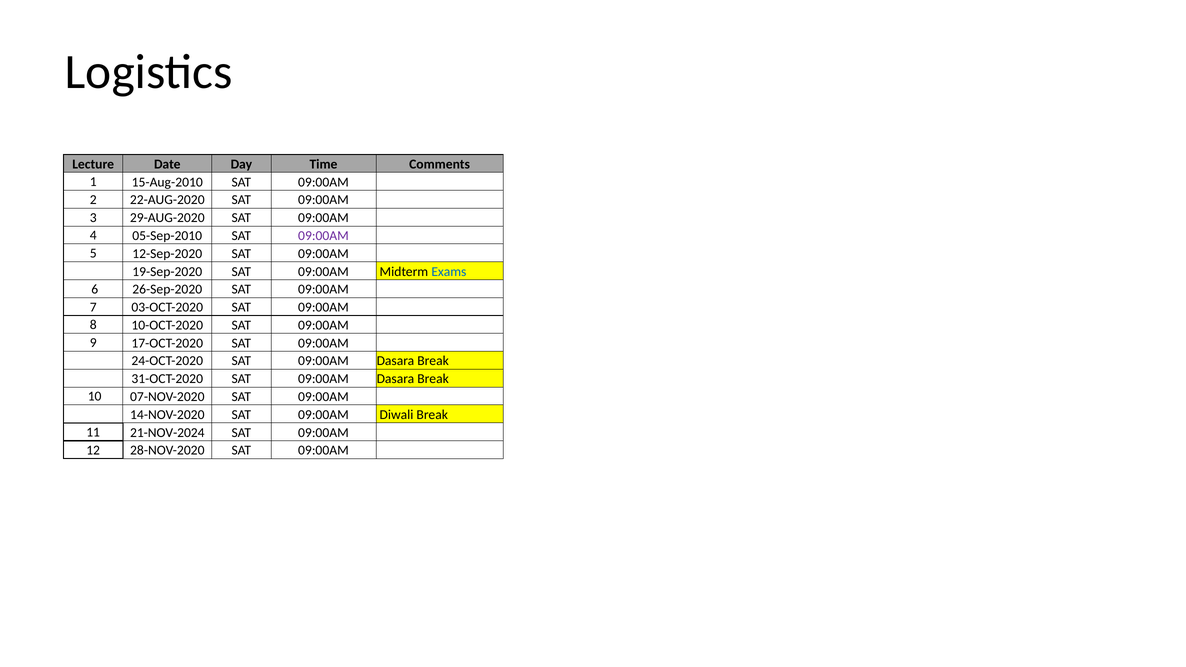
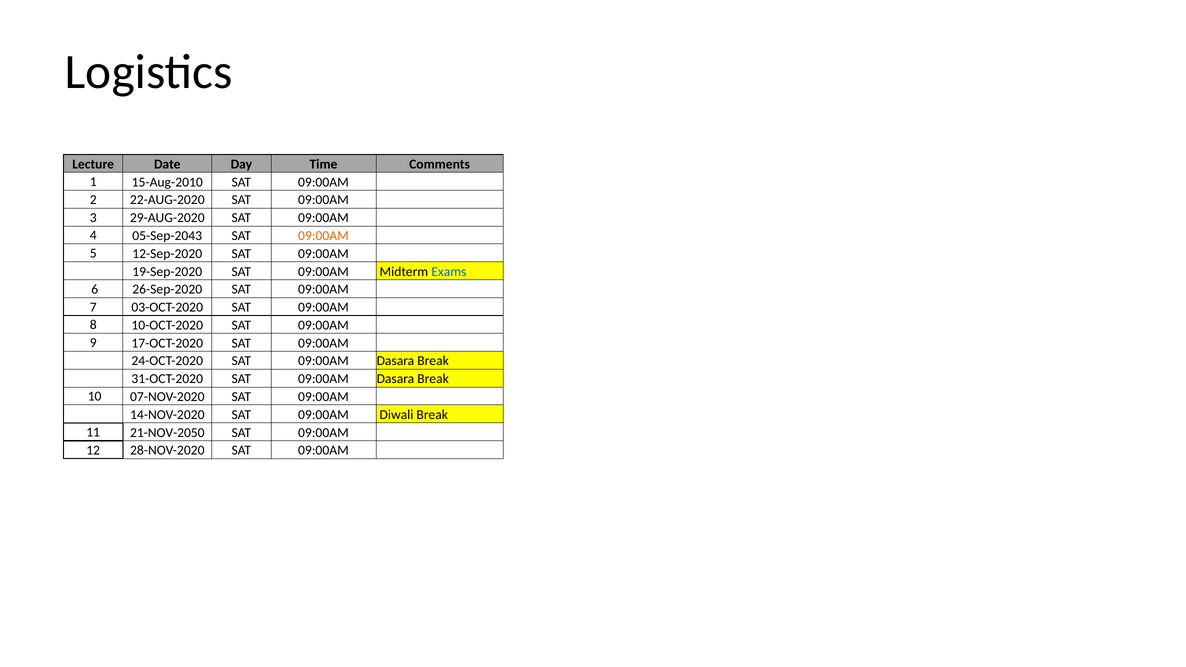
05-Sep-2010: 05-Sep-2010 -> 05-Sep-2043
09:00AM at (323, 236) colour: purple -> orange
21-NOV-2024: 21-NOV-2024 -> 21-NOV-2050
